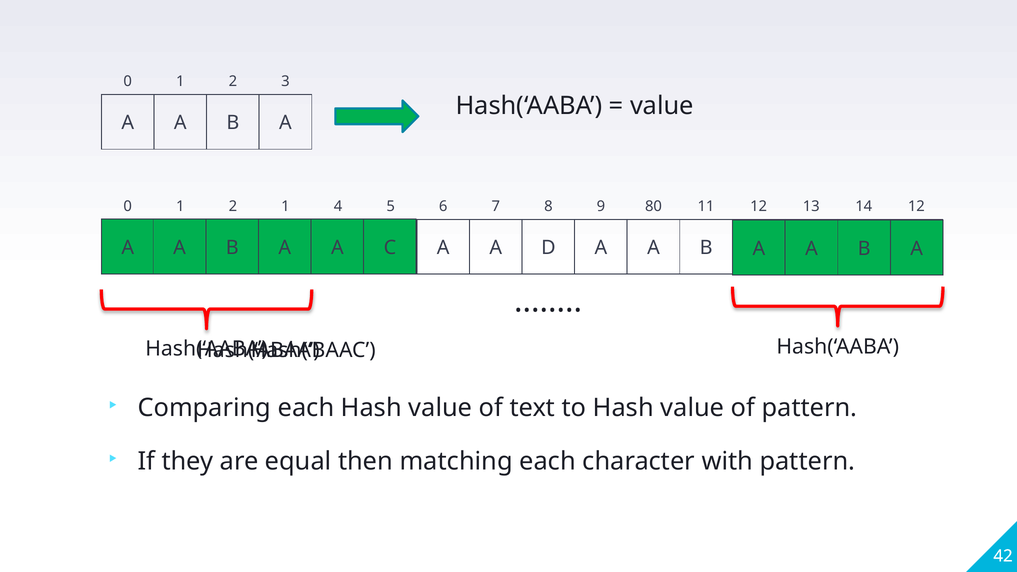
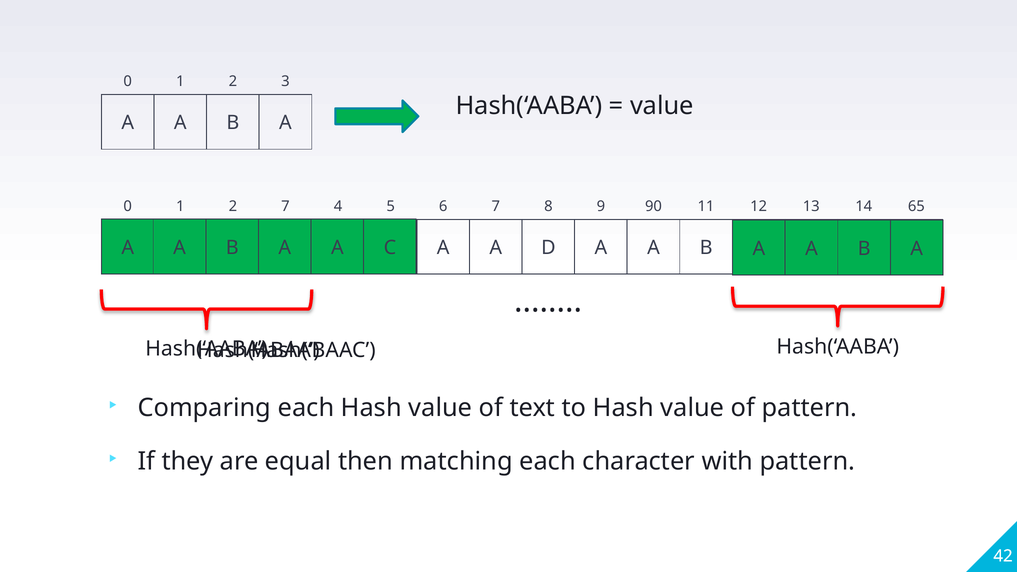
2 1: 1 -> 7
80: 80 -> 90
14 12: 12 -> 65
